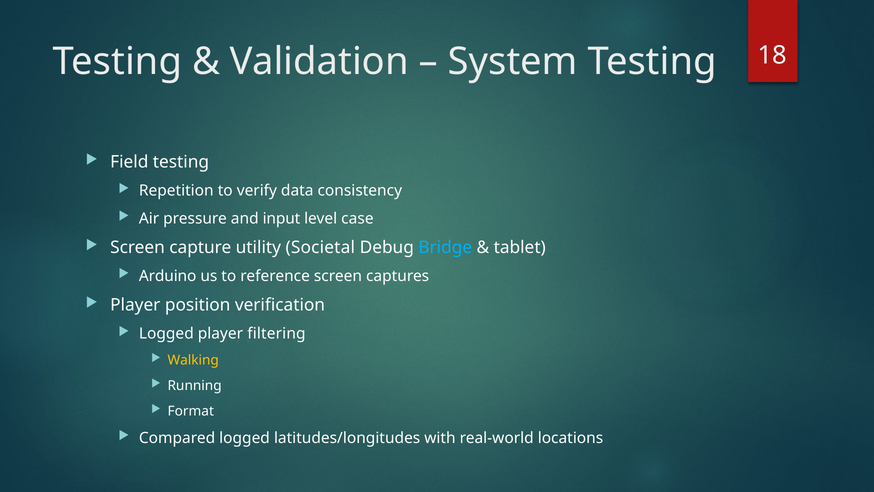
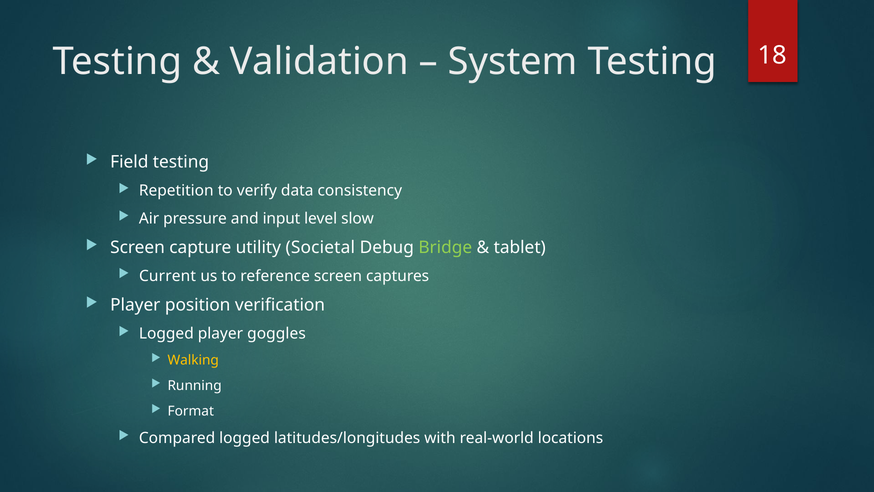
case: case -> slow
Bridge colour: light blue -> light green
Arduino: Arduino -> Current
filtering: filtering -> goggles
